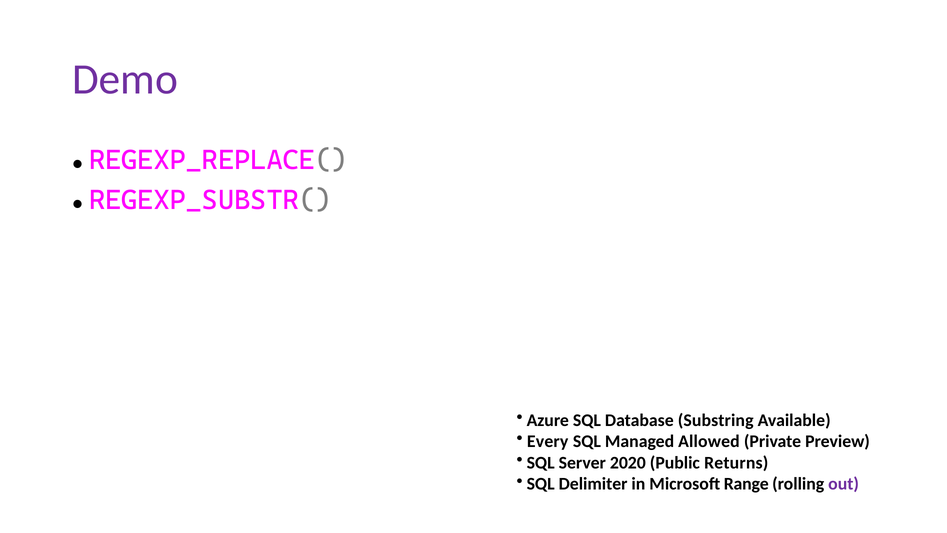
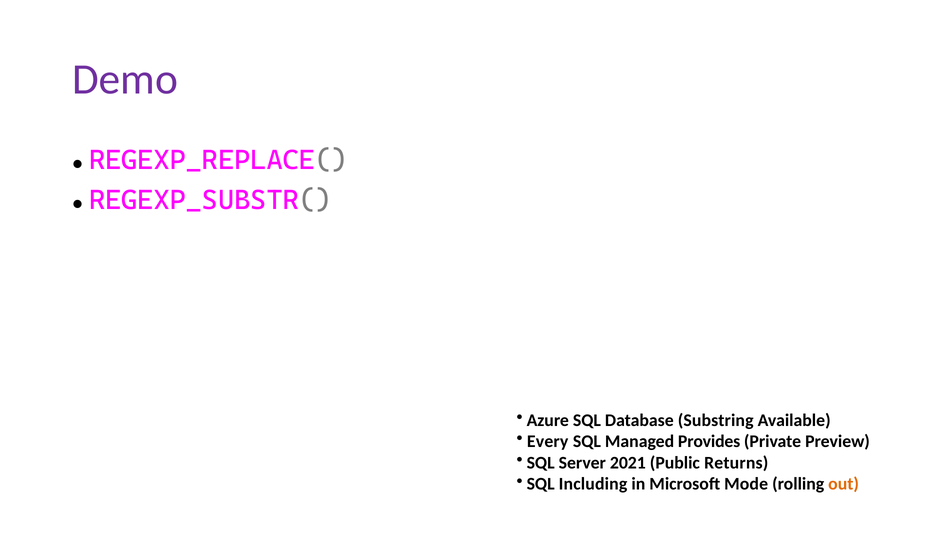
Allowed: Allowed -> Provides
2020: 2020 -> 2021
Delimiter: Delimiter -> Including
Range: Range -> Mode
out colour: purple -> orange
